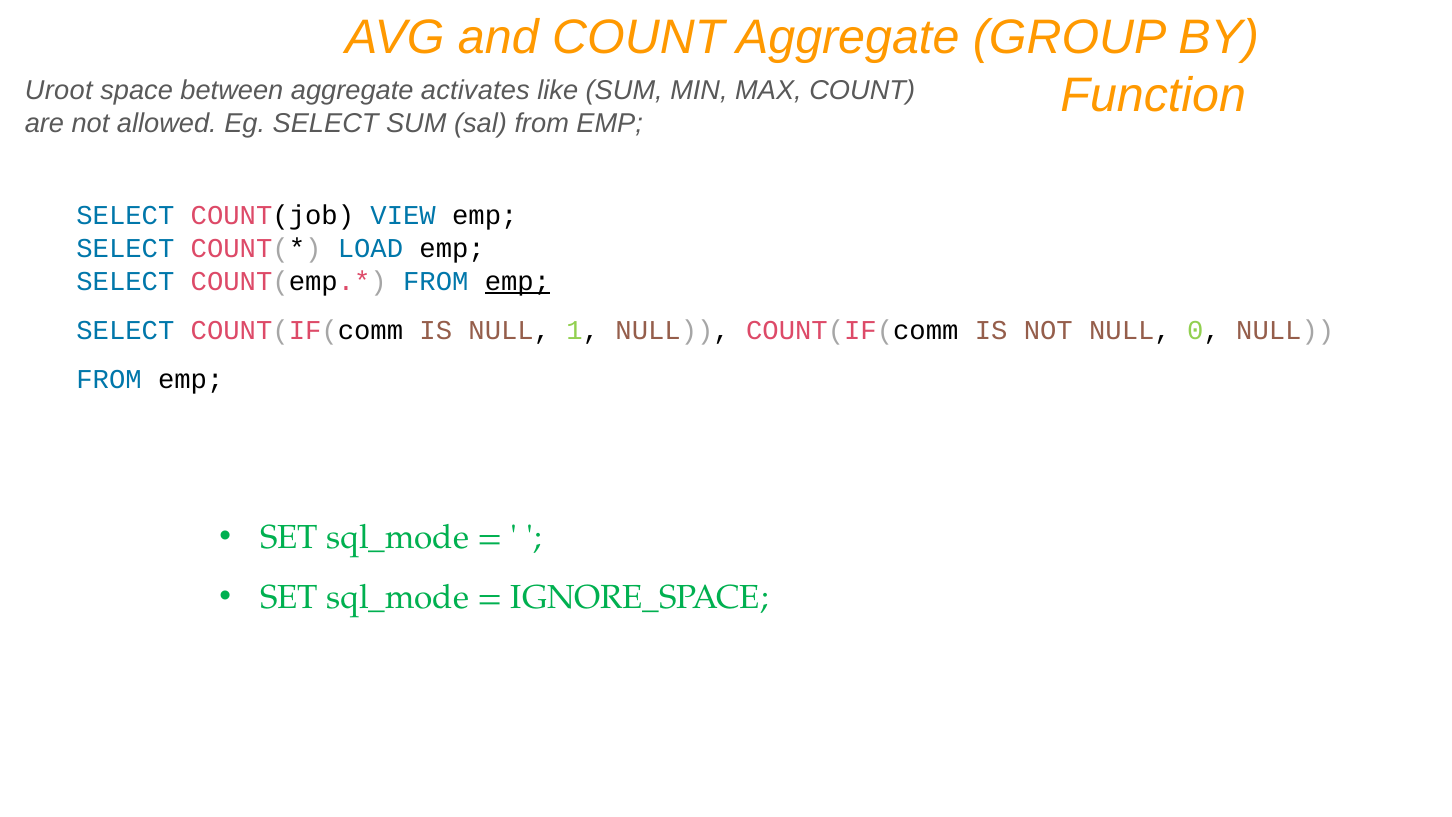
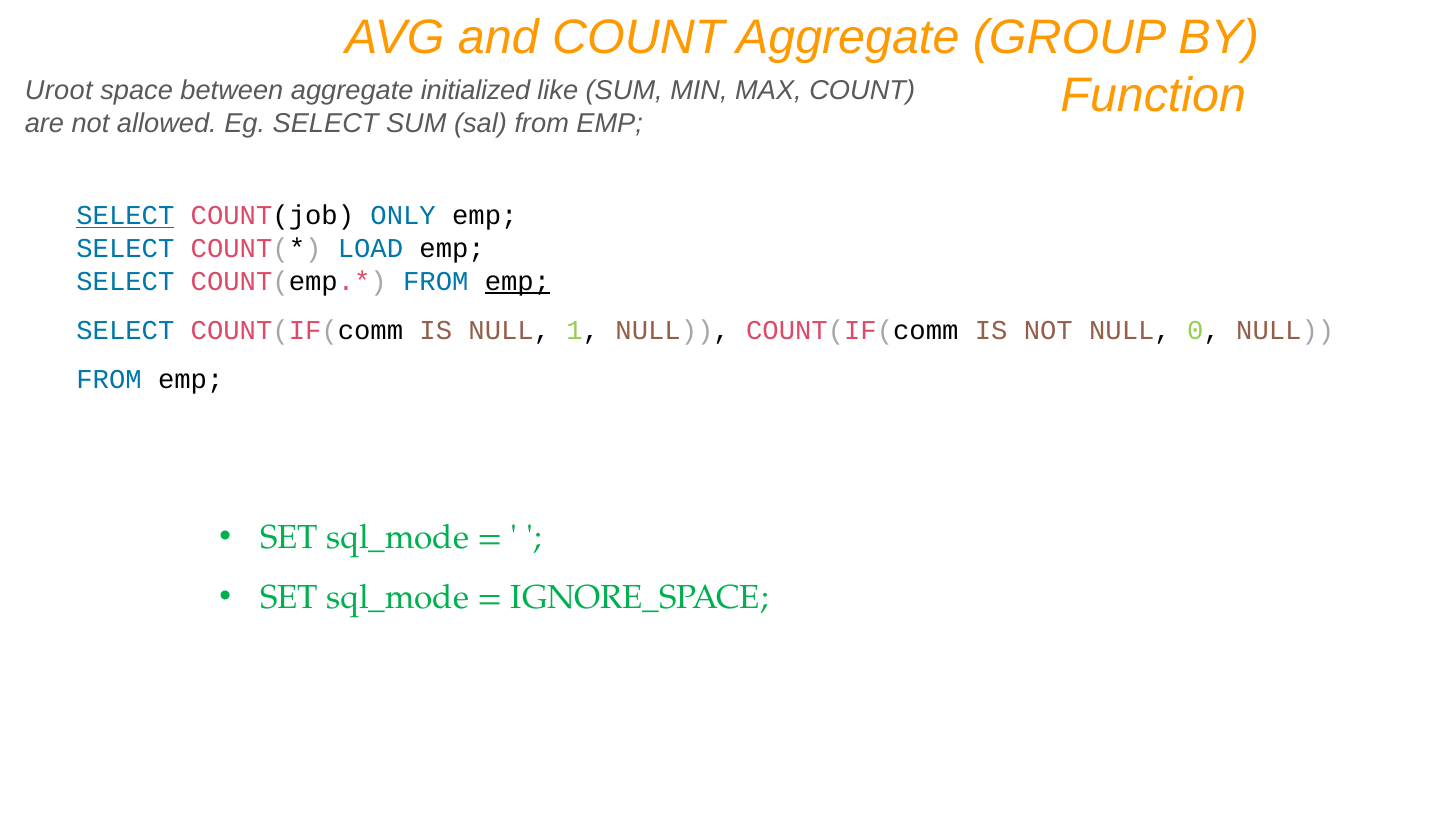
activates: activates -> initialized
SELECT at (125, 216) underline: none -> present
VIEW: VIEW -> ONLY
